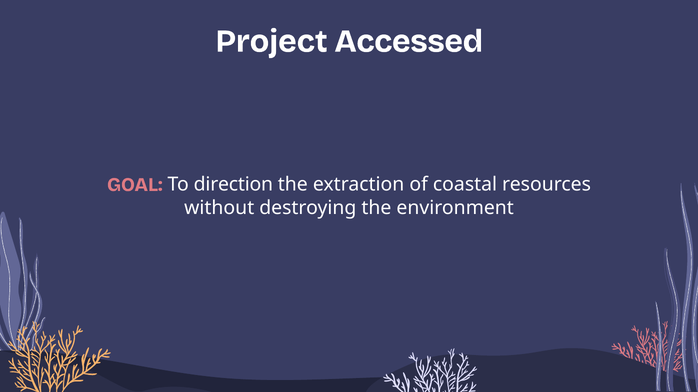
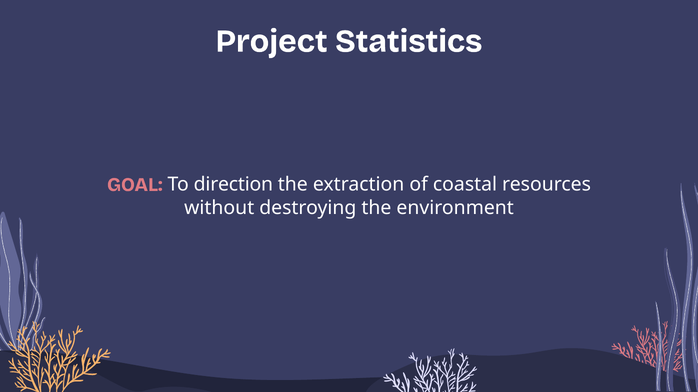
Accessed: Accessed -> Statistics
